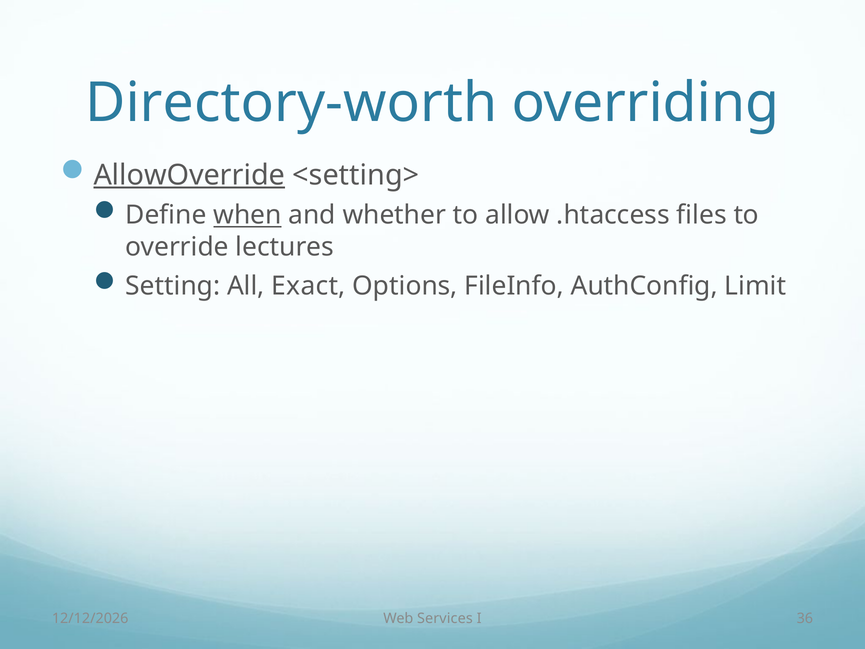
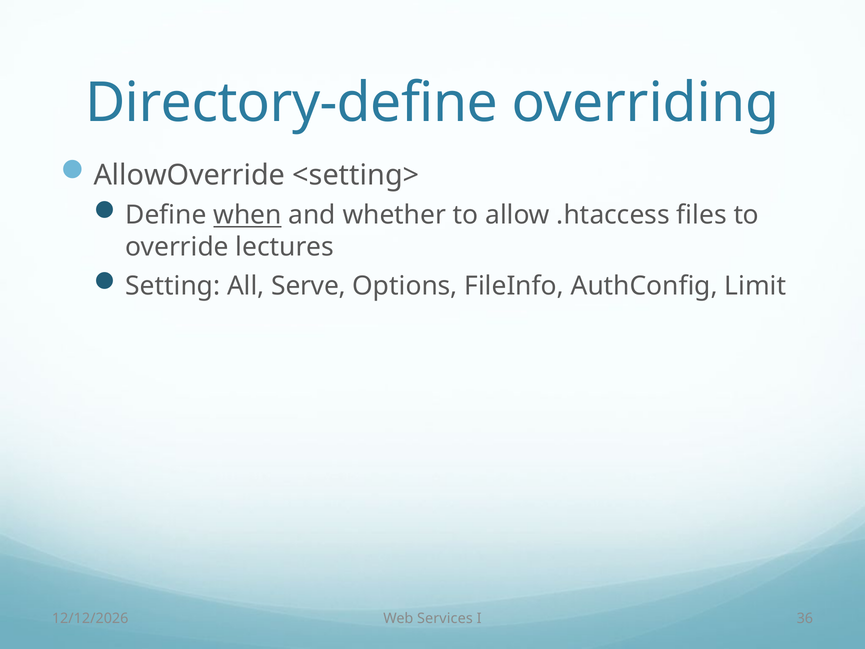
Directory-worth: Directory-worth -> Directory-define
AllowOverride underline: present -> none
Exact: Exact -> Serve
